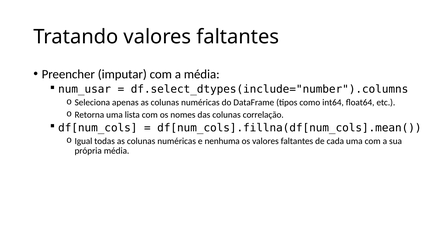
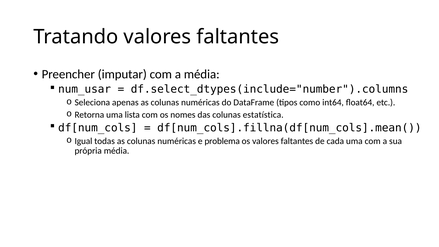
correlação: correlação -> estatística
nenhuma: nenhuma -> problema
